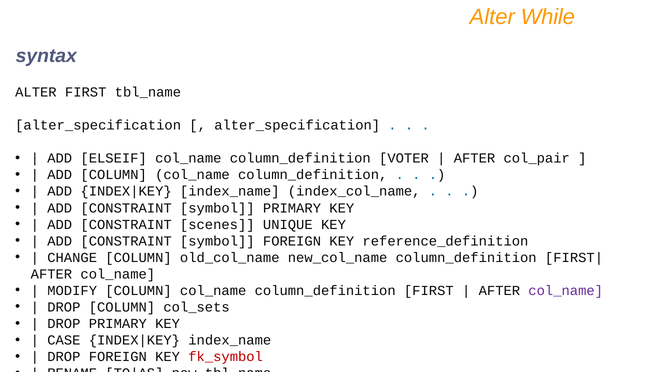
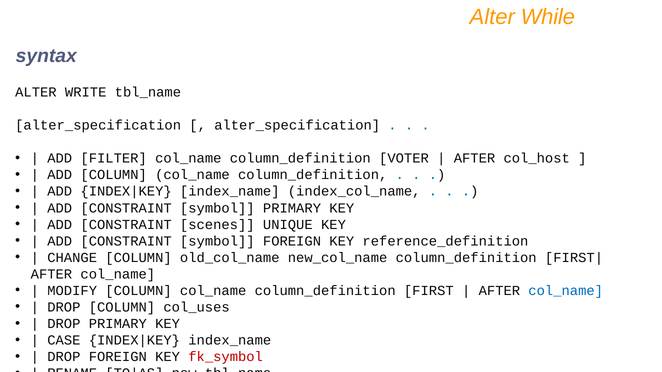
ALTER FIRST: FIRST -> WRITE
ELSEIF: ELSEIF -> FILTER
col_pair: col_pair -> col_host
col_name at (566, 291) colour: purple -> blue
col_sets: col_sets -> col_uses
